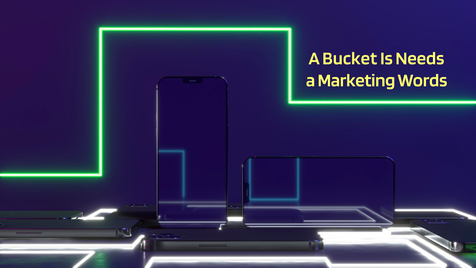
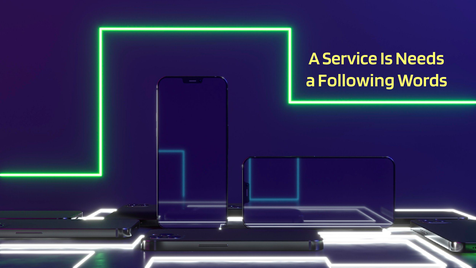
Bucket: Bucket -> Service
Marketing: Marketing -> Following
